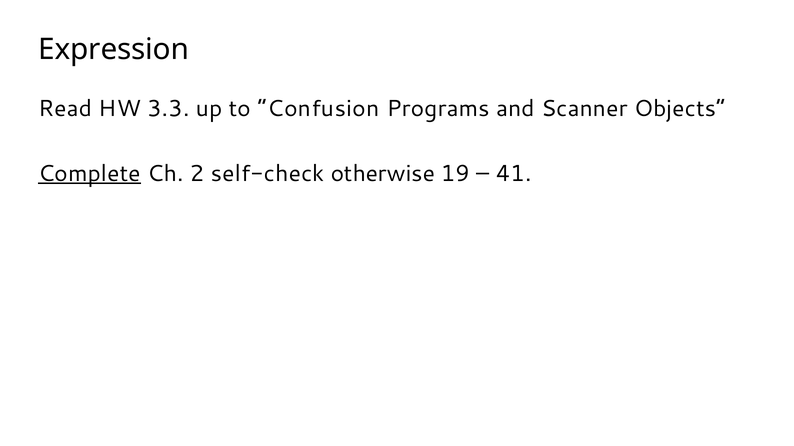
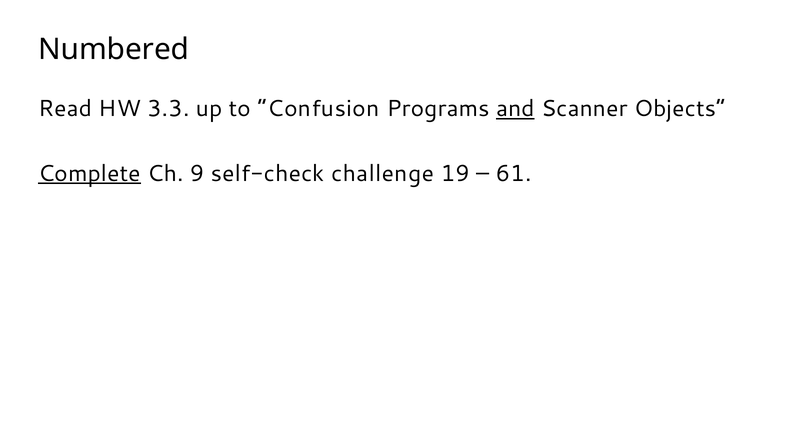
Expression: Expression -> Numbered
and underline: none -> present
2: 2 -> 9
otherwise: otherwise -> challenge
41: 41 -> 61
